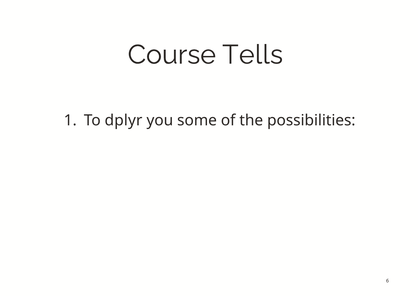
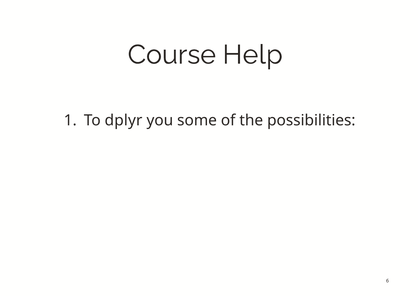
Tells: Tells -> Help
